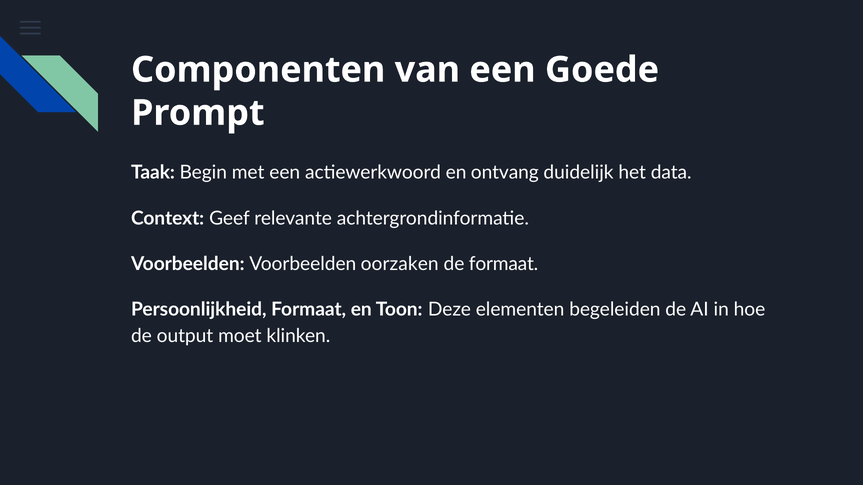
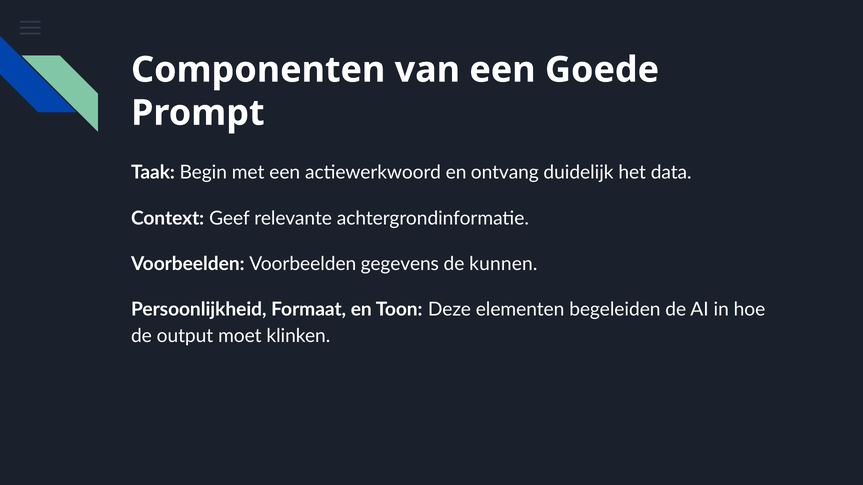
oorzaken: oorzaken -> gegevens
de formaat: formaat -> kunnen
